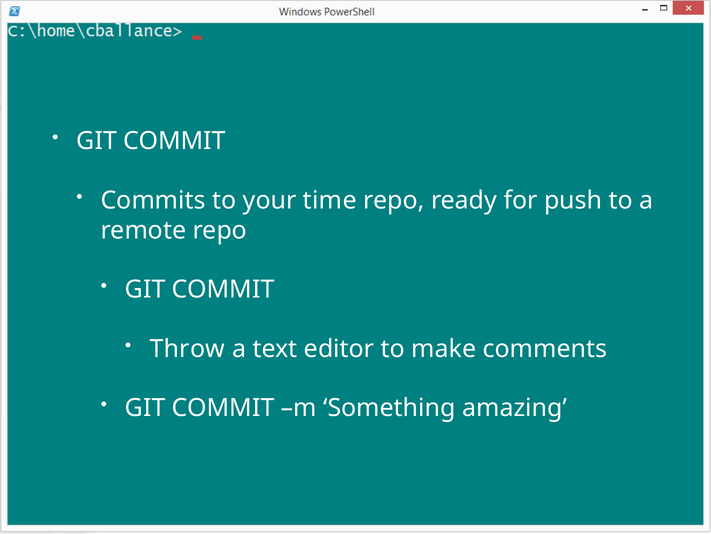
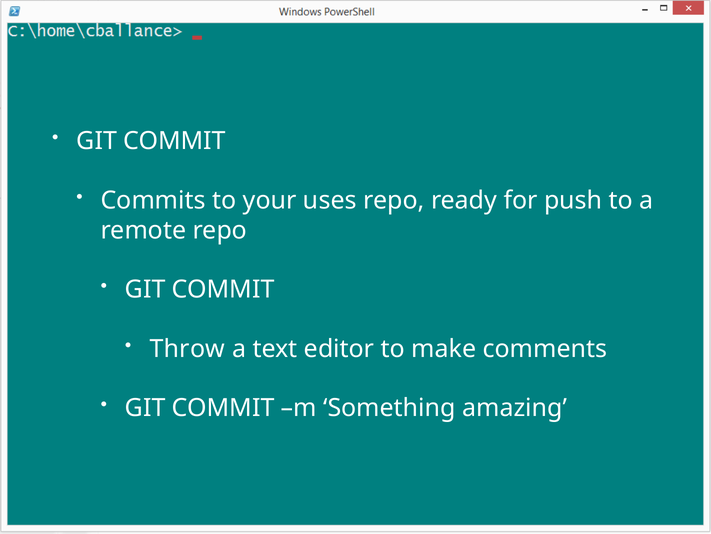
time: time -> uses
